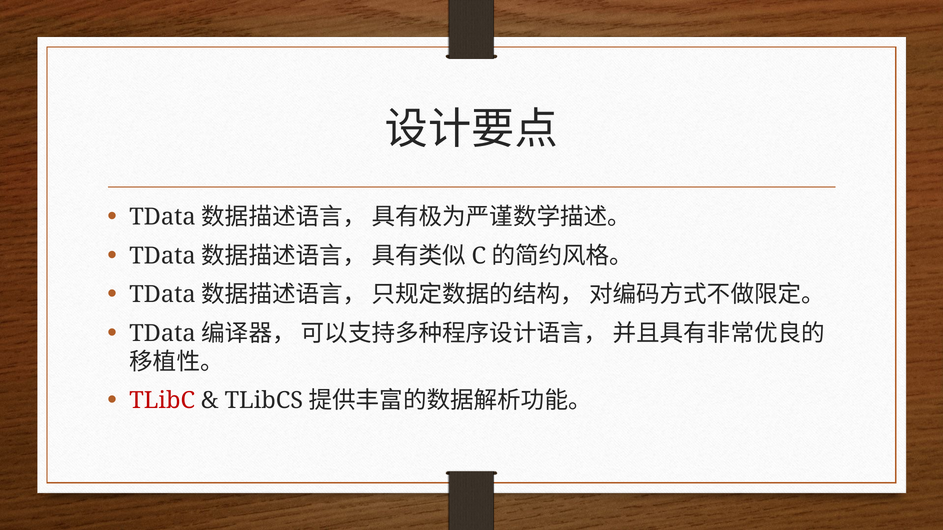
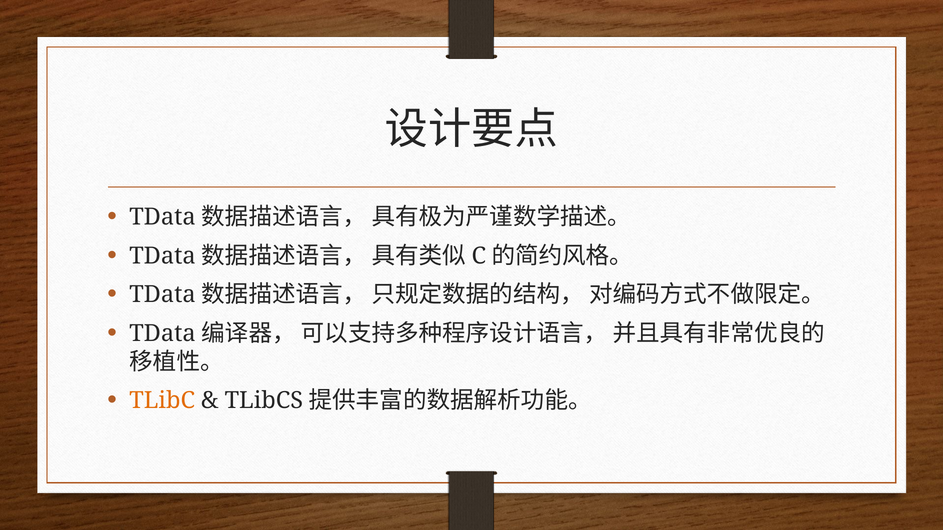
TLibC colour: red -> orange
